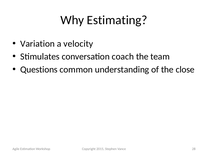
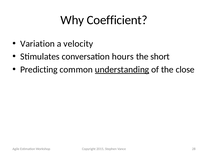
Estimating: Estimating -> Coefficient
coach: coach -> hours
team: team -> short
Questions: Questions -> Predicting
understanding underline: none -> present
